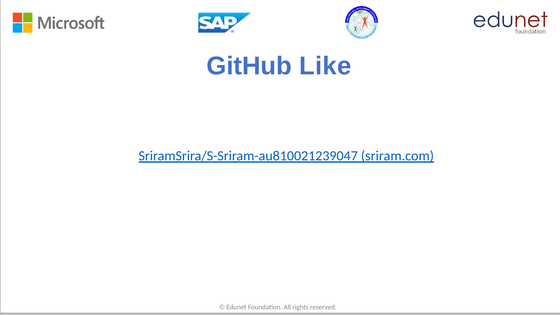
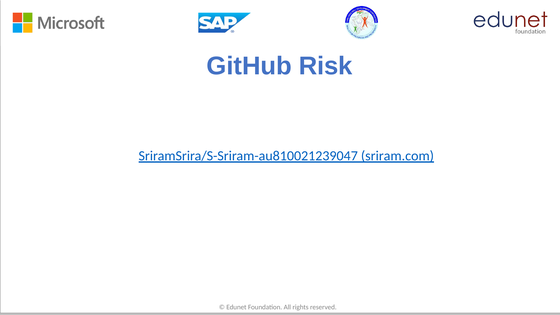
Like: Like -> Risk
